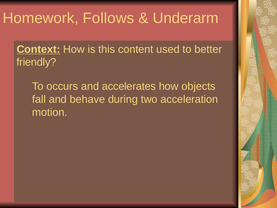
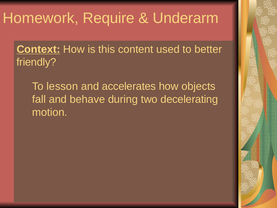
Follows: Follows -> Require
occurs: occurs -> lesson
acceleration: acceleration -> decelerating
